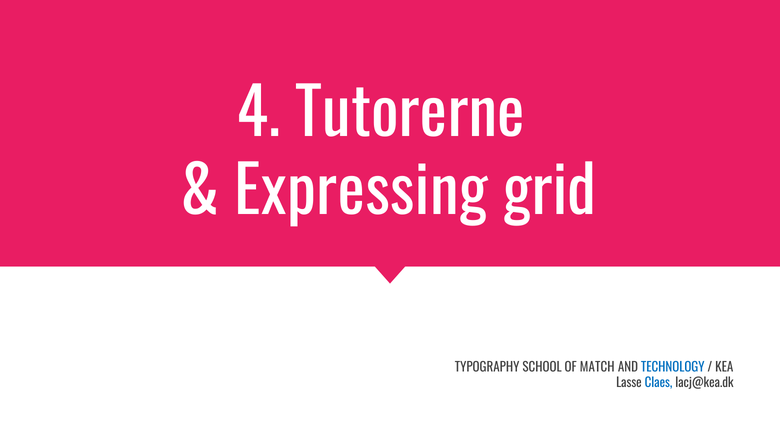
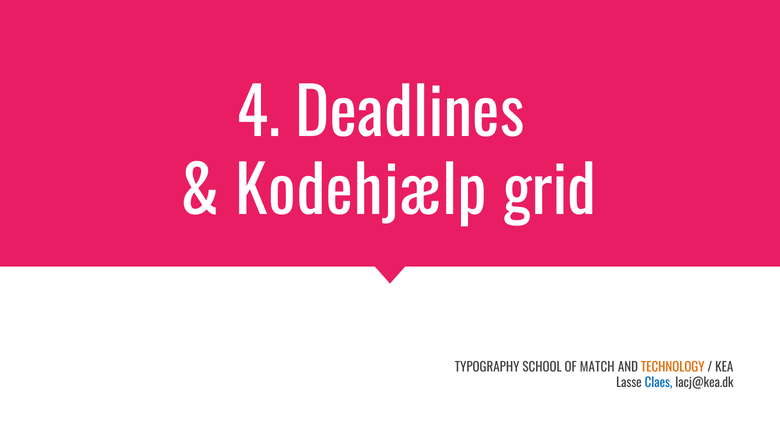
Tutorerne: Tutorerne -> Deadlines
Expressing: Expressing -> Kodehjælp
TECHNOLOGY colour: blue -> orange
